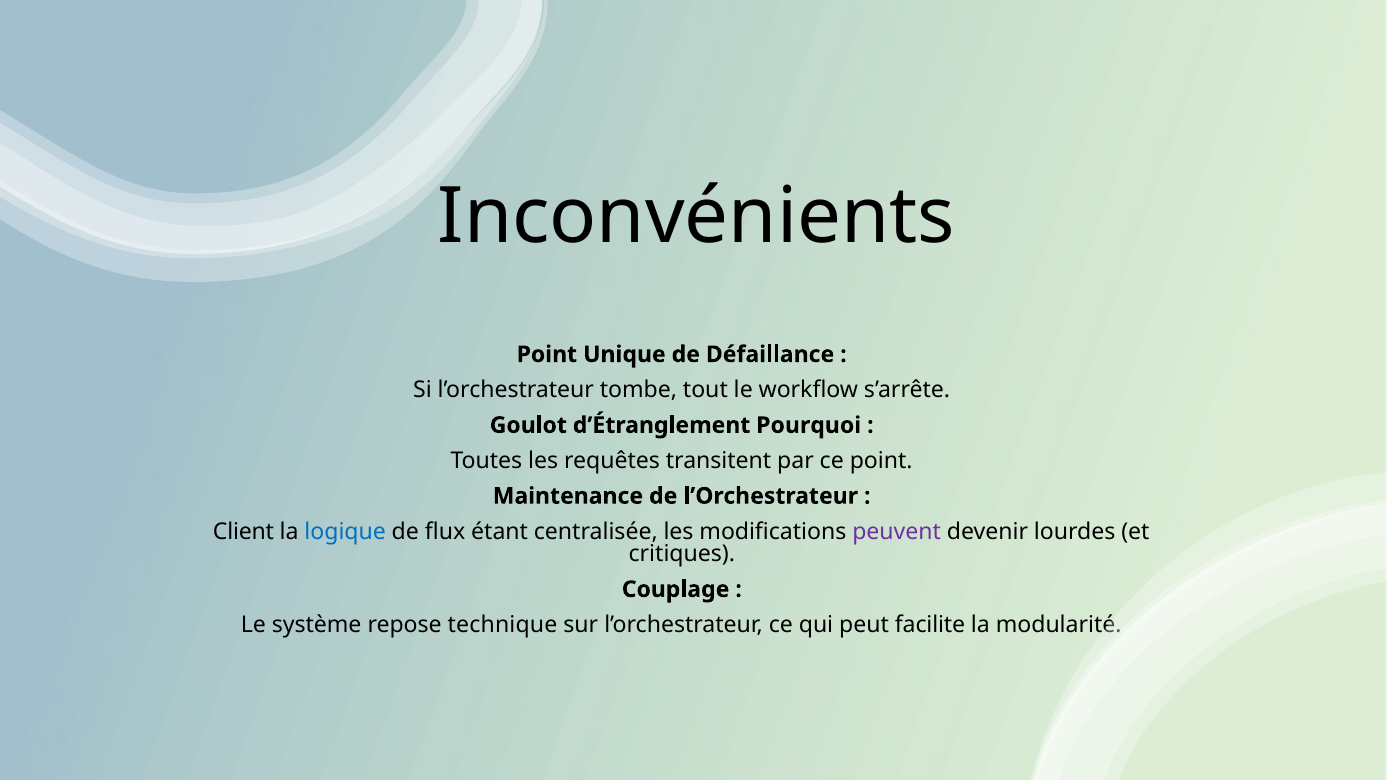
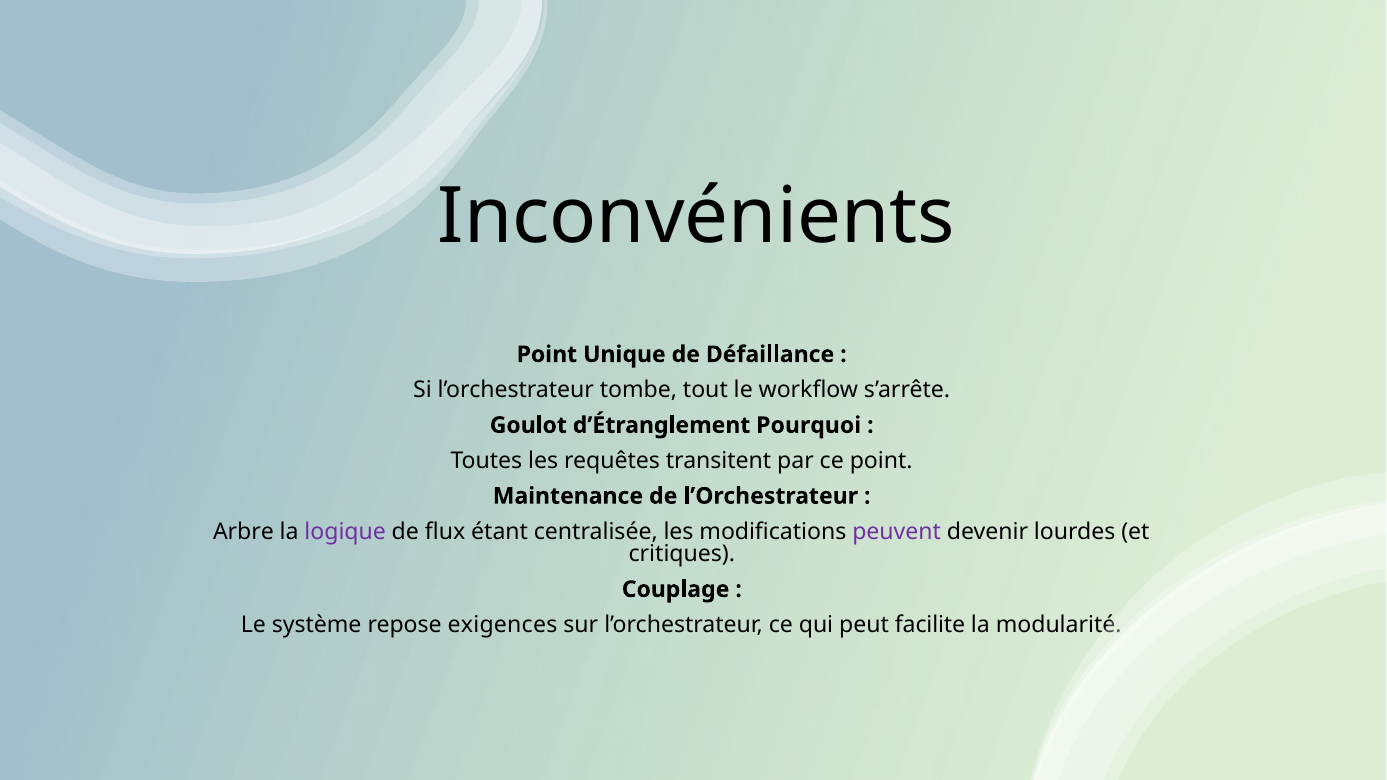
Client: Client -> Arbre
logique colour: blue -> purple
technique: technique -> exigences
